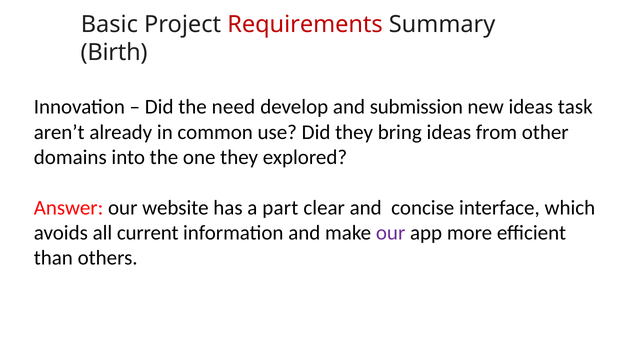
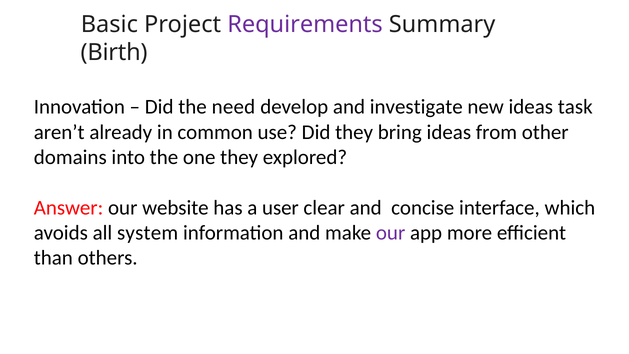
Requirements colour: red -> purple
submission: submission -> investigate
part: part -> user
current: current -> system
